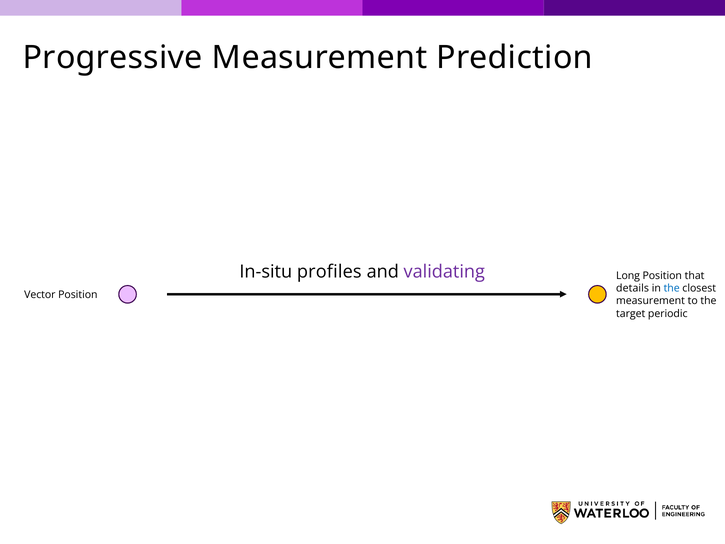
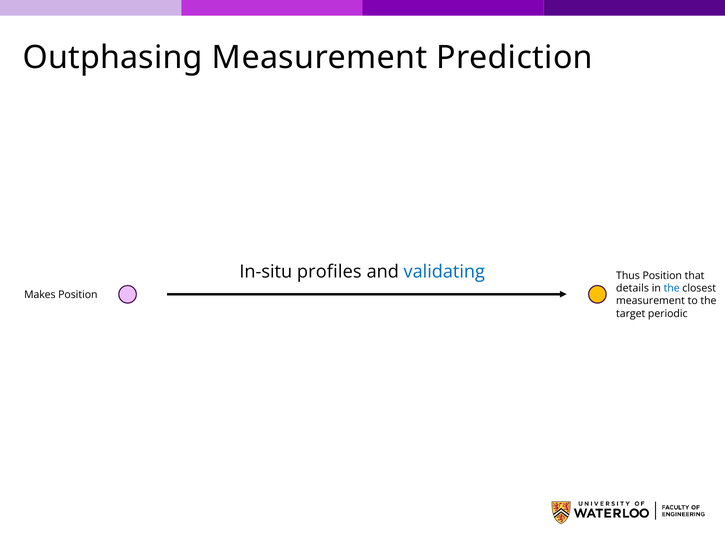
Progressive: Progressive -> Outphasing
validating colour: purple -> blue
Long: Long -> Thus
Vector: Vector -> Makes
